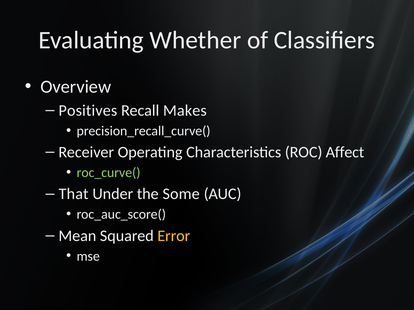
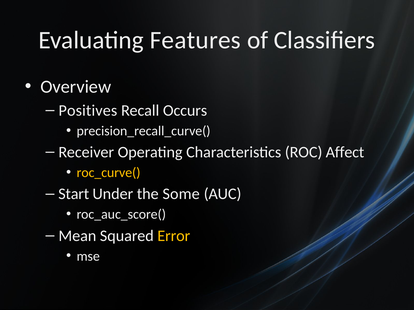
Whether: Whether -> Features
Makes: Makes -> Occurs
roc_curve( colour: light green -> yellow
That: That -> Start
